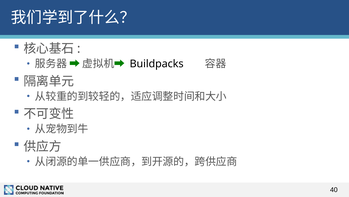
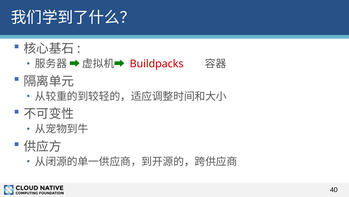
Buildpacks colour: black -> red
